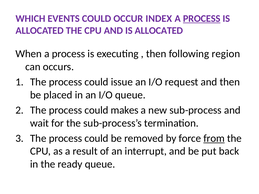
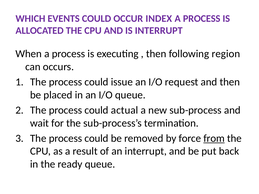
PROCESS at (202, 19) underline: present -> none
AND IS ALLOCATED: ALLOCATED -> INTERRUPT
makes: makes -> actual
